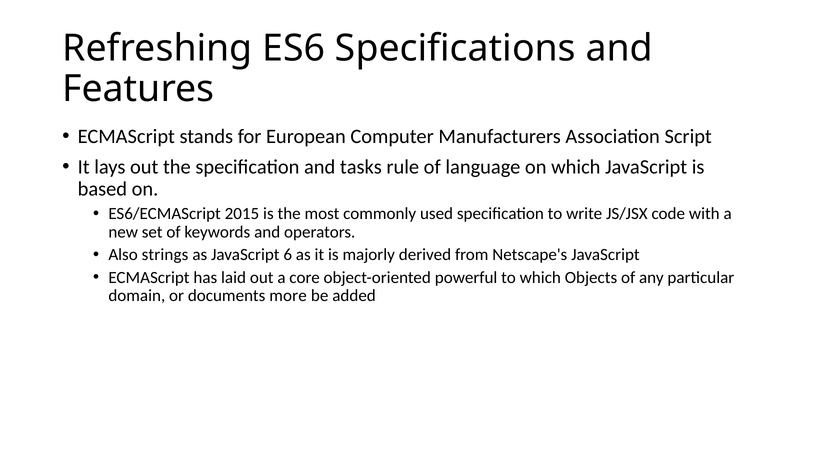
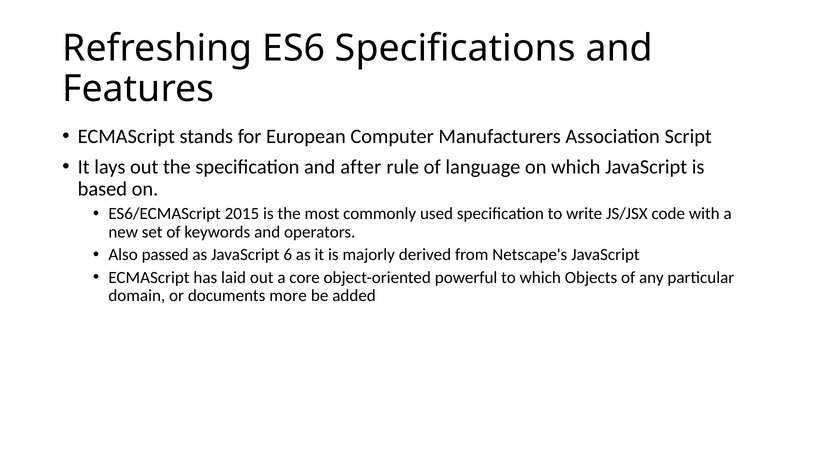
tasks: tasks -> after
strings: strings -> passed
